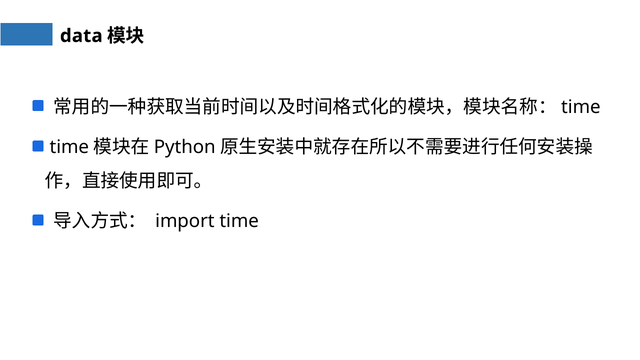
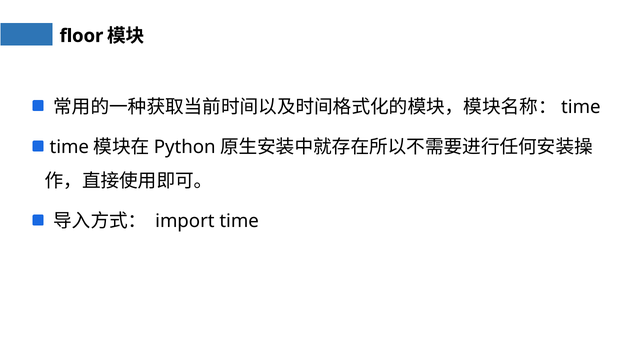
data: data -> floor
